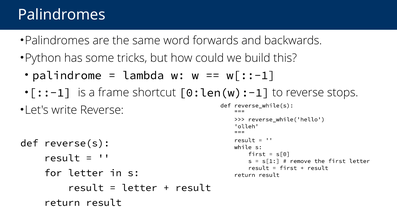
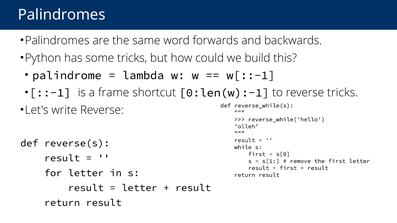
reverse stops: stops -> tricks
